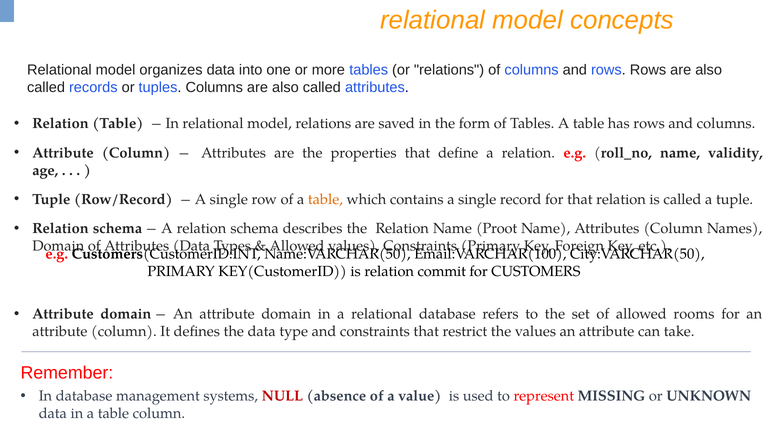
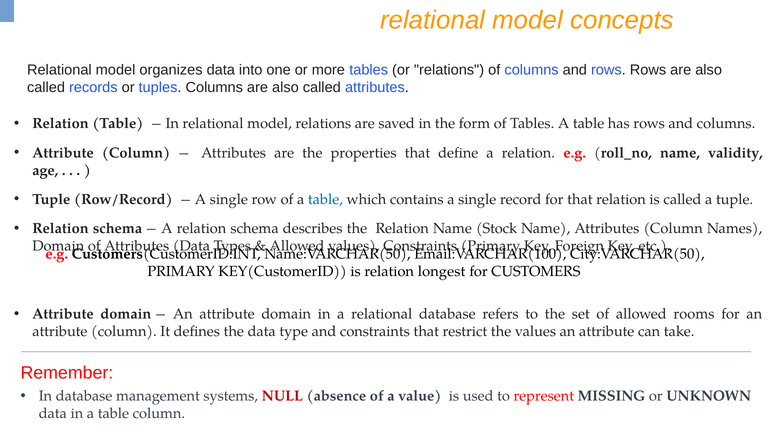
table at (325, 199) colour: orange -> blue
Proot: Proot -> Stock
commit: commit -> longest
